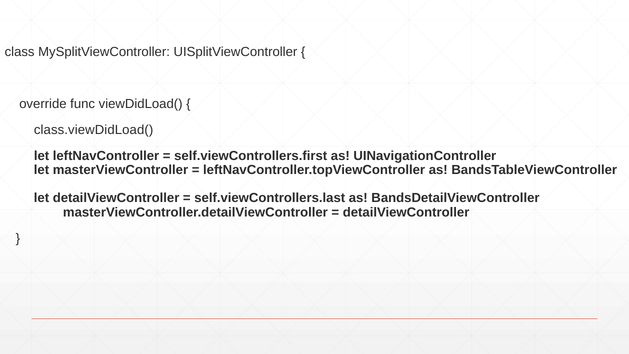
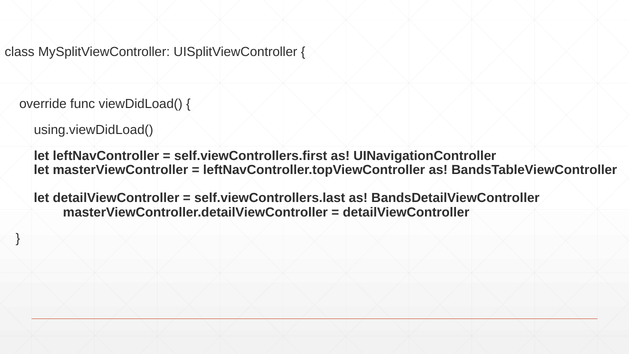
class.viewDidLoad(: class.viewDidLoad( -> using.viewDidLoad(
